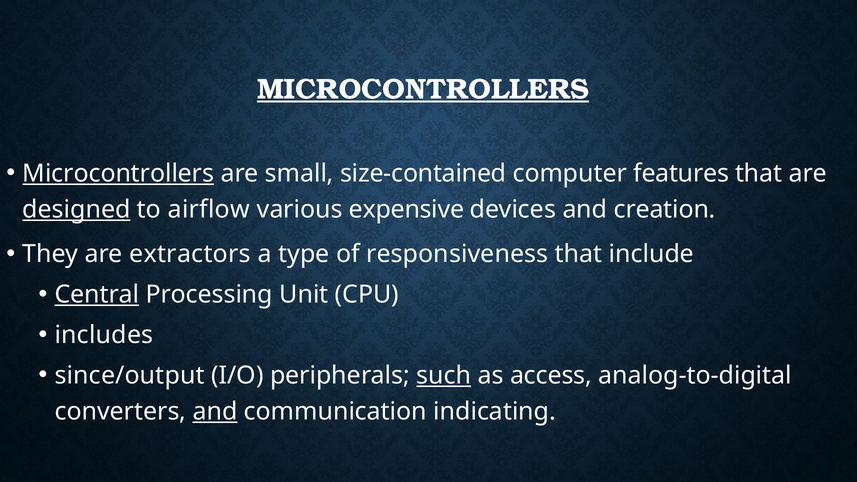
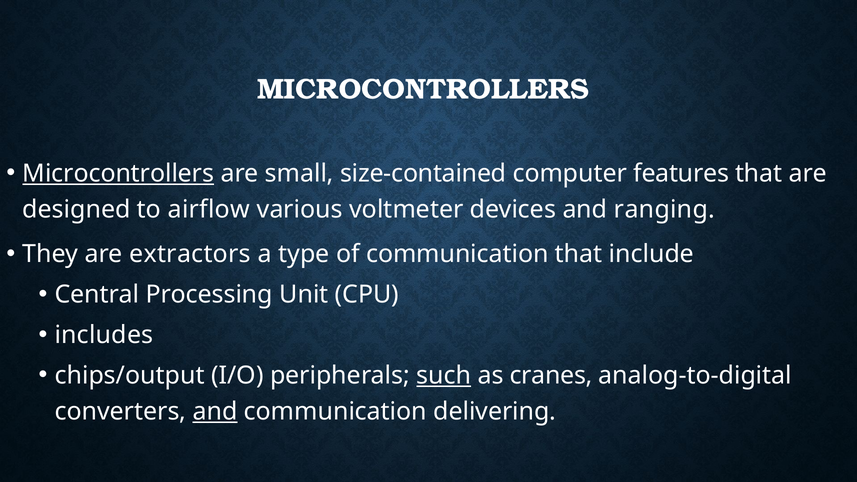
MICROCONTROLLERS at (423, 89) underline: present -> none
designed underline: present -> none
expensive: expensive -> voltmeter
creation: creation -> ranging
of responsiveness: responsiveness -> communication
Central underline: present -> none
since/output: since/output -> chips/output
access: access -> cranes
indicating: indicating -> delivering
